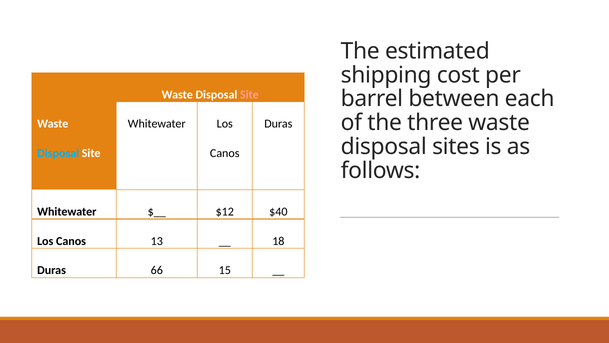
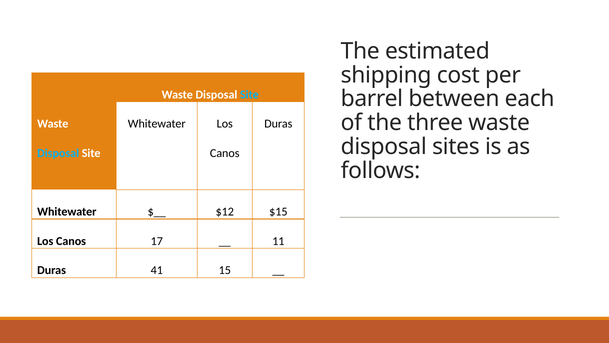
Site at (249, 95) colour: pink -> light blue
$40: $40 -> $15
13: 13 -> 17
18: 18 -> 11
66: 66 -> 41
